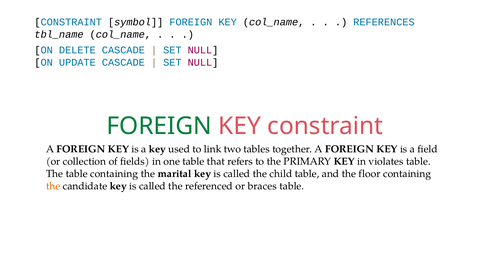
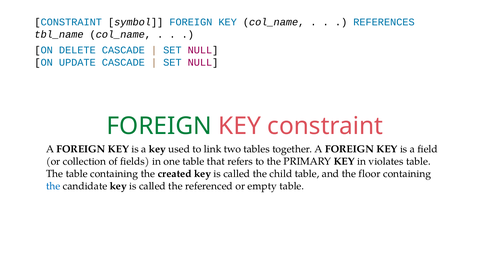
marital: marital -> created
the at (53, 186) colour: orange -> blue
braces: braces -> empty
